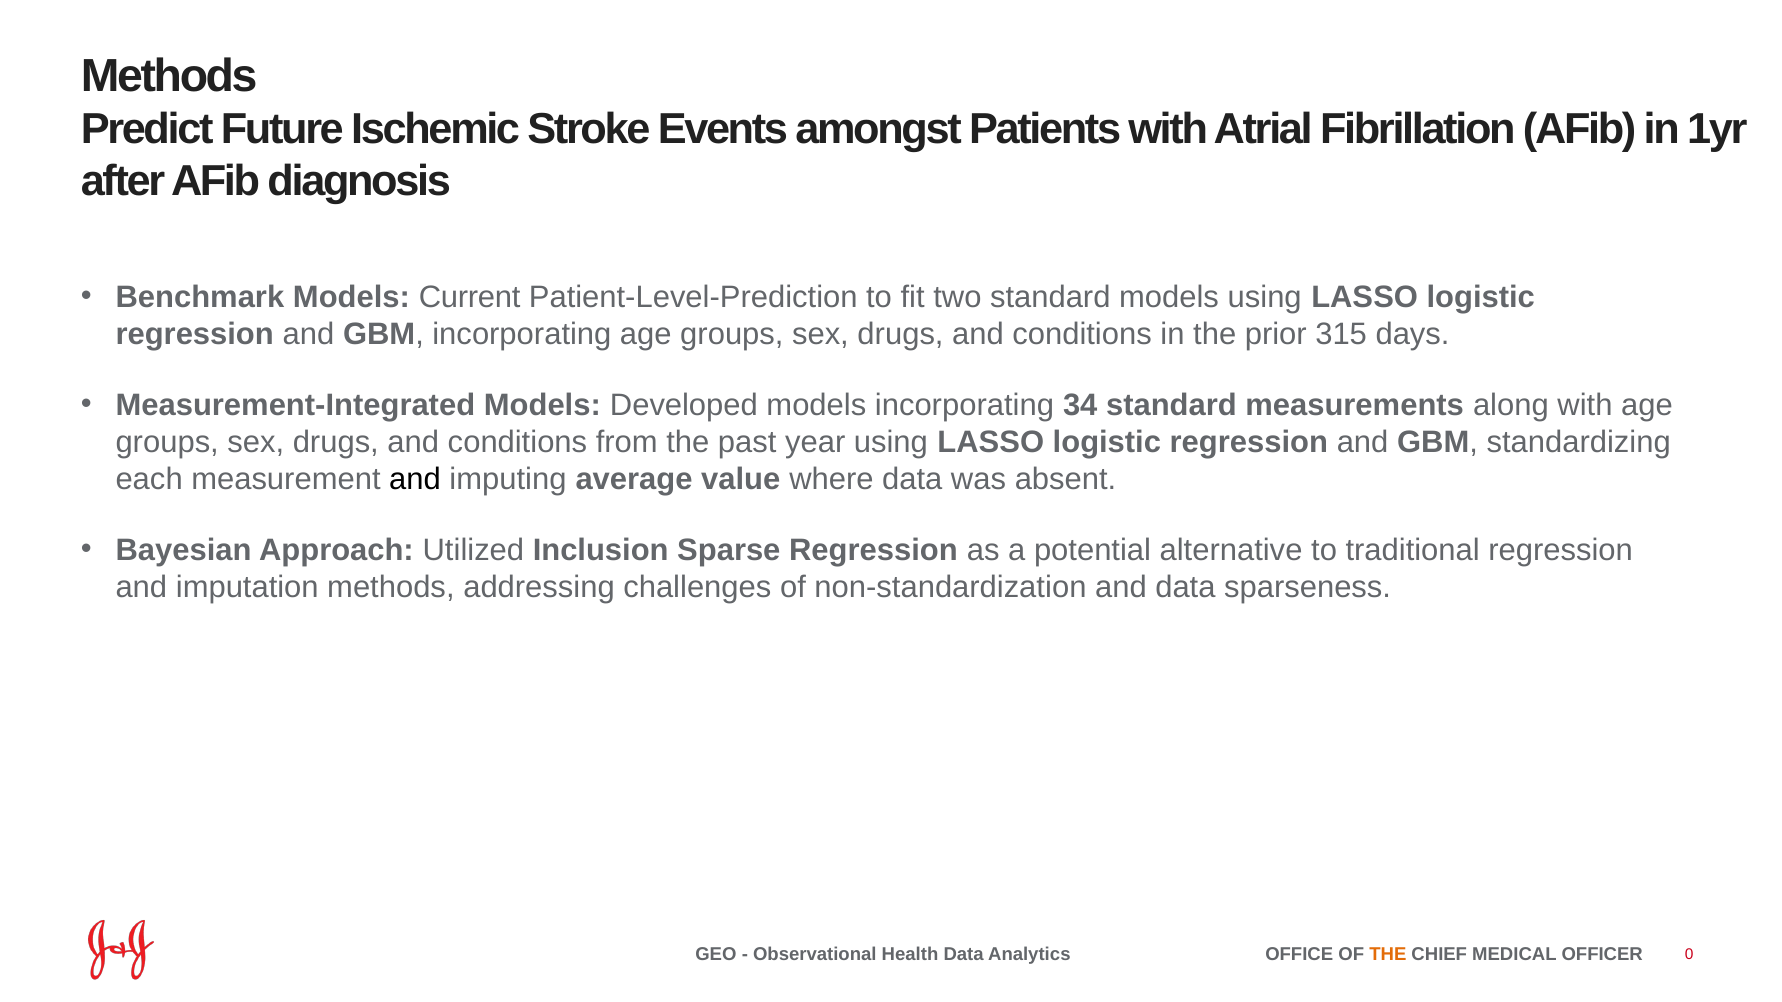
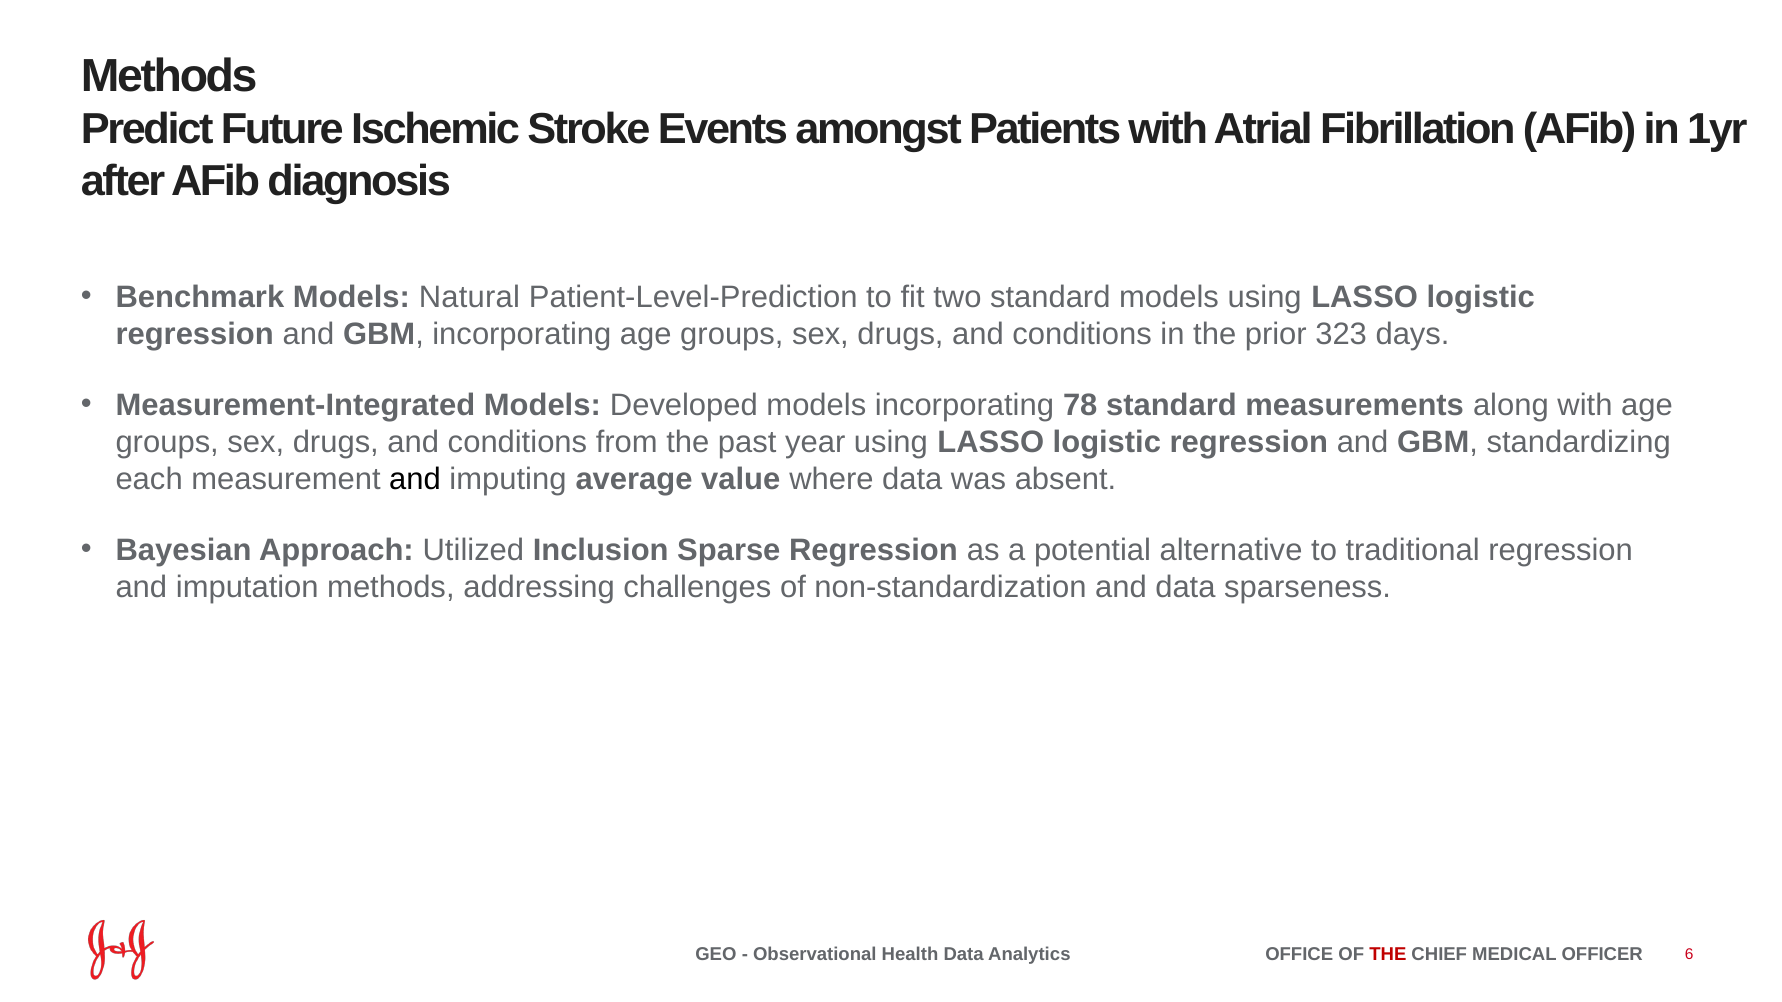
Current: Current -> Natural
315: 315 -> 323
34: 34 -> 78
THE at (1388, 955) colour: orange -> red
0: 0 -> 6
